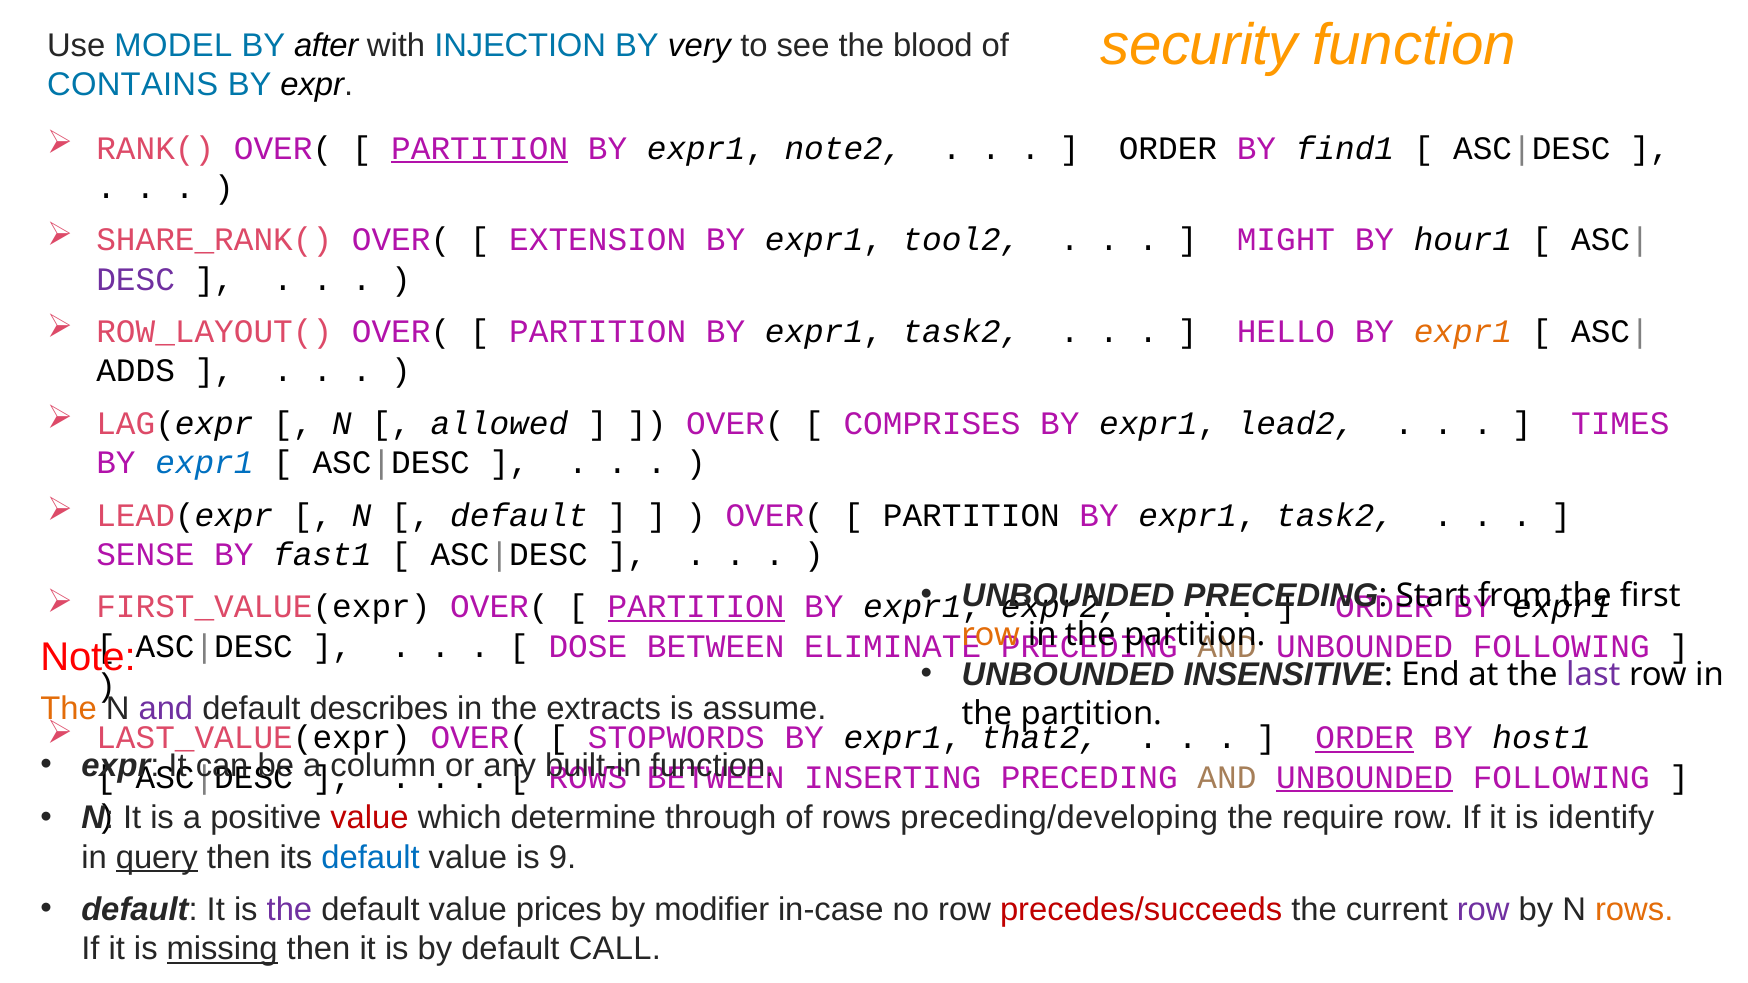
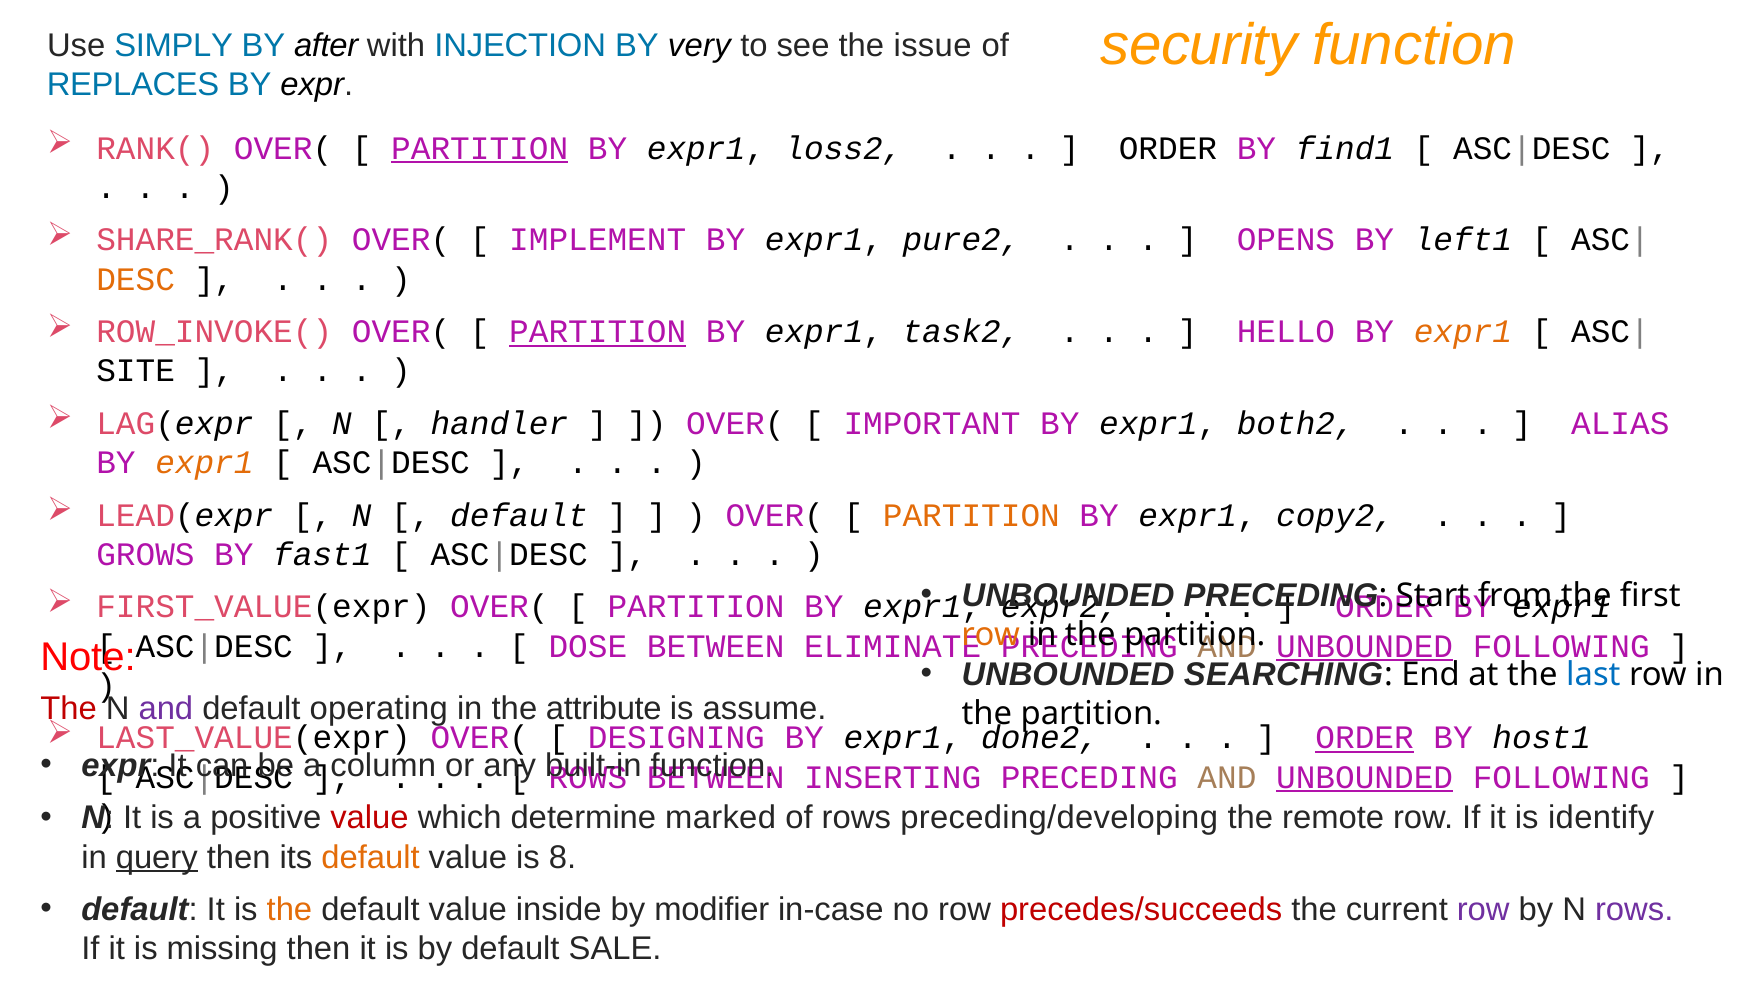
MODEL: MODEL -> SIMPLY
blood: blood -> issue
CONTAINS: CONTAINS -> REPLACES
note2: note2 -> loss2
EXTENSION: EXTENSION -> IMPLEMENT
tool2: tool2 -> pure2
MIGHT: MIGHT -> OPENS
hour1: hour1 -> left1
DESC colour: purple -> orange
ROW_LAYOUT(: ROW_LAYOUT( -> ROW_INVOKE(
PARTITION at (598, 332) underline: none -> present
ADDS: ADDS -> SITE
allowed: allowed -> handler
COMPRISES: COMPRISES -> IMPORTANT
lead2: lead2 -> both2
TIMES: TIMES -> ALIAS
expr1 at (204, 463) colour: blue -> orange
PARTITION at (971, 515) colour: black -> orange
task2 at (1335, 515): task2 -> copy2
SENSE: SENSE -> GROWS
PARTITION at (696, 607) underline: present -> none
UNBOUNDED at (1365, 646) underline: none -> present
INSENSITIVE: INSENSITIVE -> SEARCHING
last colour: purple -> blue
The at (69, 709) colour: orange -> red
describes: describes -> operating
extracts: extracts -> attribute
STOPWORDS: STOPWORDS -> DESIGNING
that2: that2 -> done2
through: through -> marked
require: require -> remote
default at (371, 858) colour: blue -> orange
9: 9 -> 8
the at (289, 910) colour: purple -> orange
prices: prices -> inside
rows at (1634, 910) colour: orange -> purple
missing underline: present -> none
CALL: CALL -> SALE
